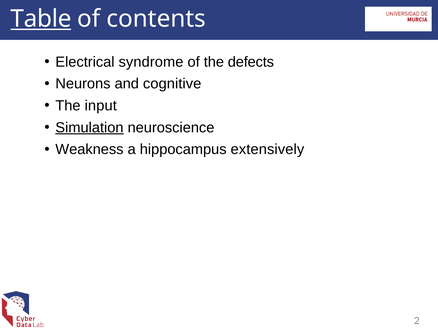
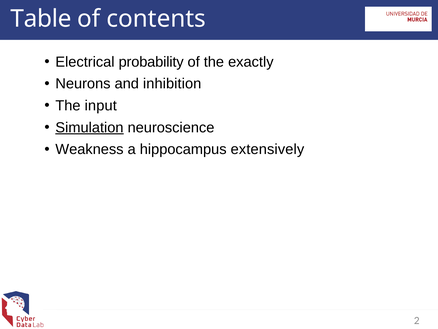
Table underline: present -> none
syndrome: syndrome -> probability
defects: defects -> exactly
cognitive: cognitive -> inhibition
